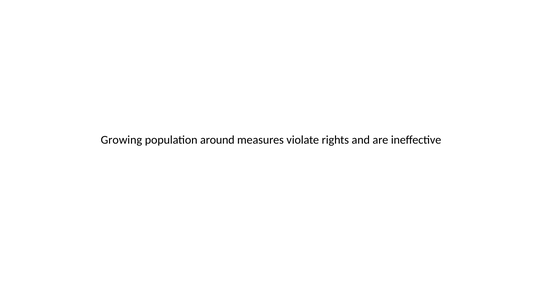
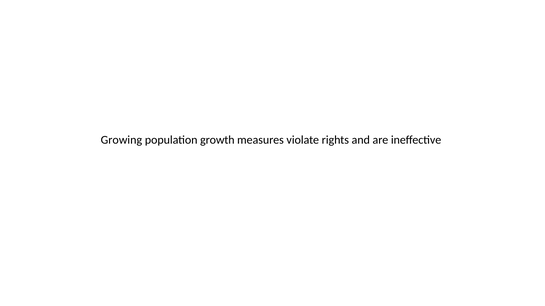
around: around -> growth
